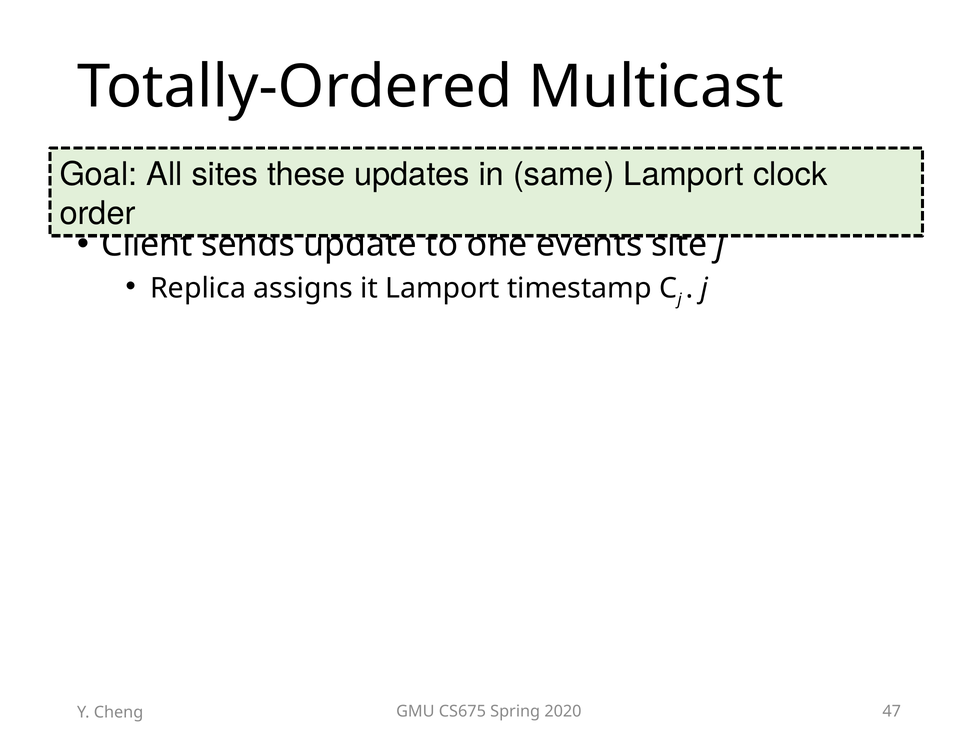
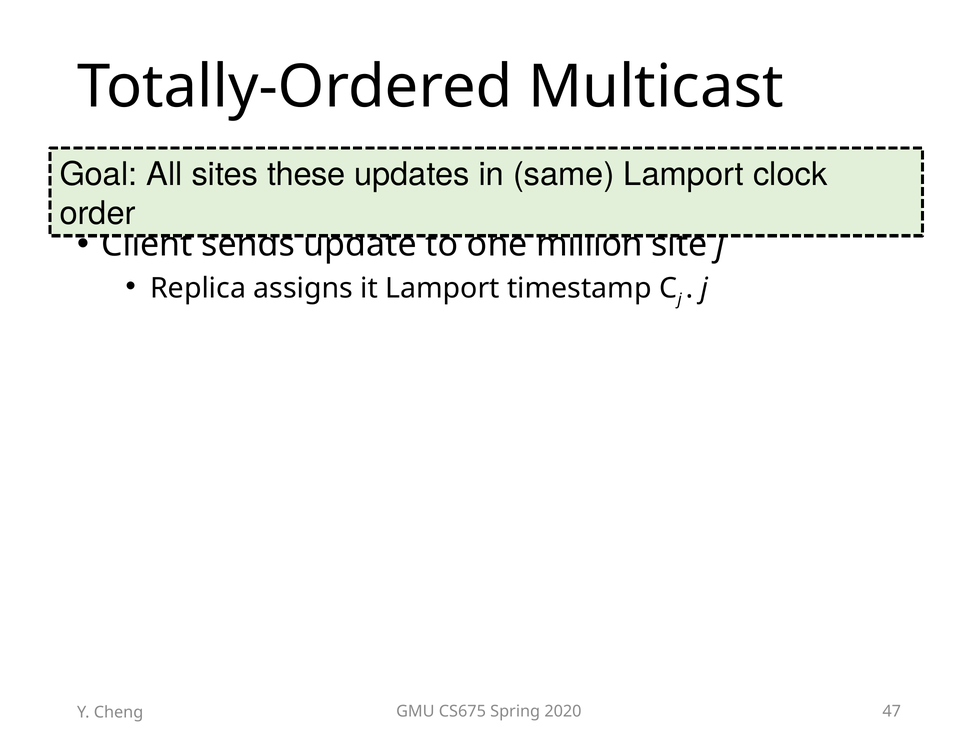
events: events -> million
